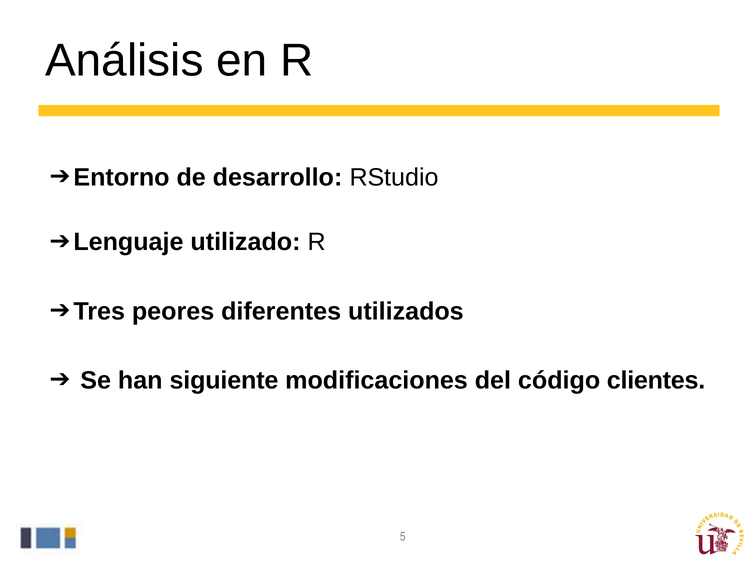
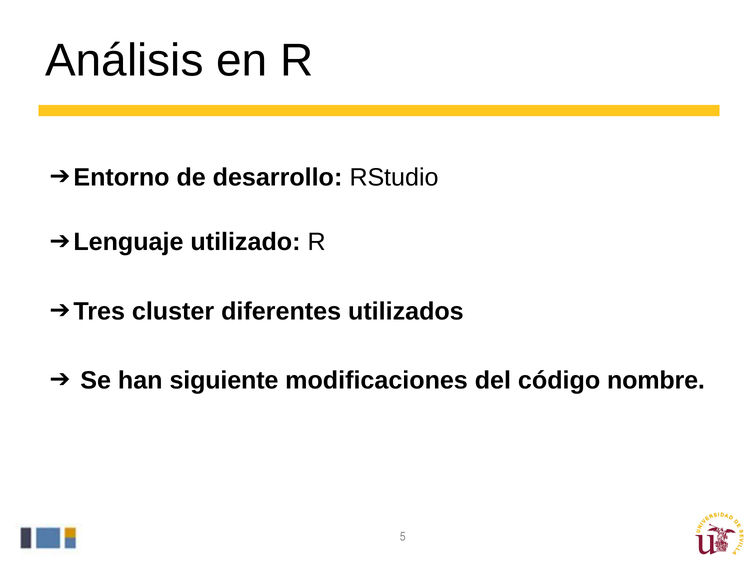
peores: peores -> cluster
clientes: clientes -> nombre
